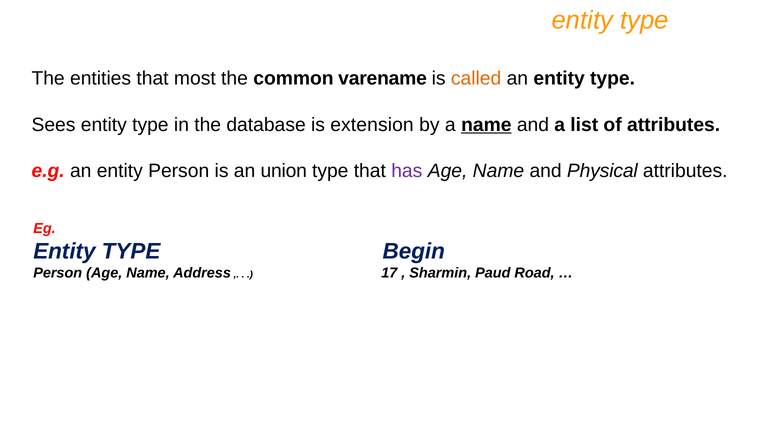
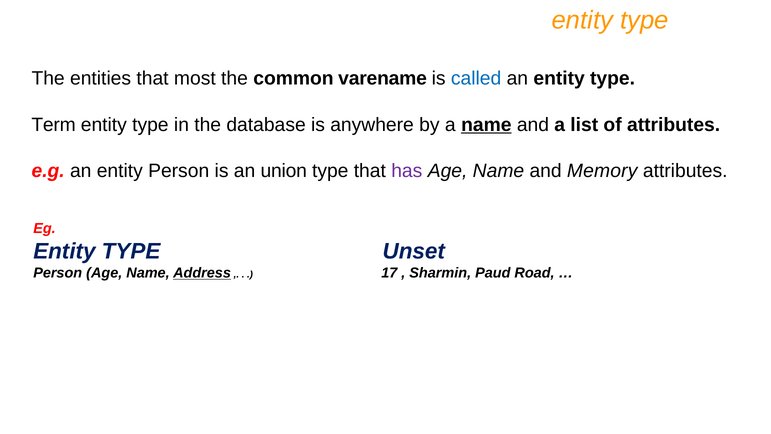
called colour: orange -> blue
Sees: Sees -> Term
extension: extension -> anywhere
Physical: Physical -> Memory
Begin: Begin -> Unset
Address underline: none -> present
